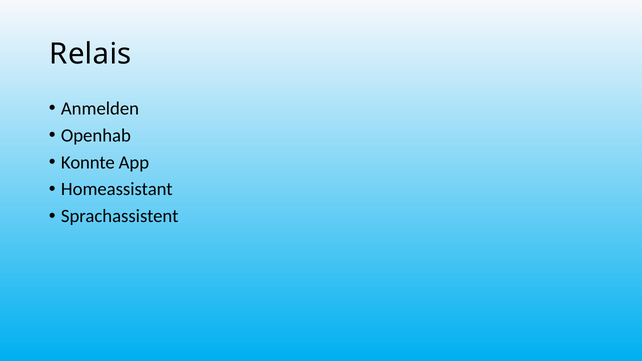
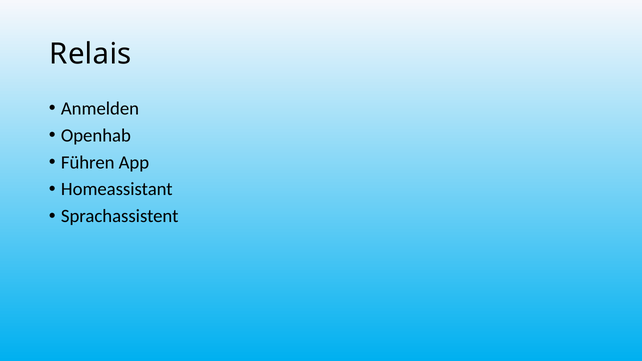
Konnte: Konnte -> Führen
